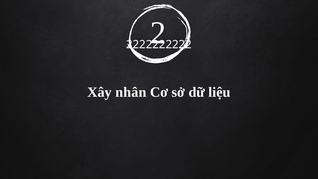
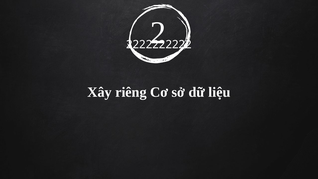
nhân: nhân -> riêng
